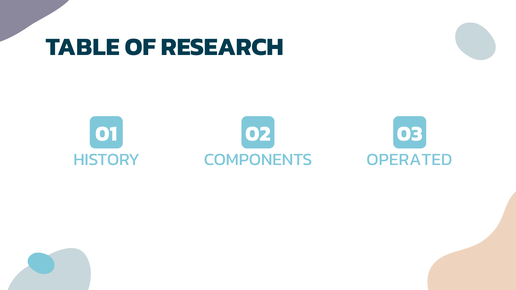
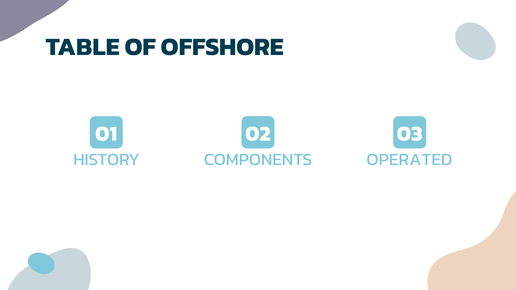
RESEARCH: RESEARCH -> OFFSHORE
